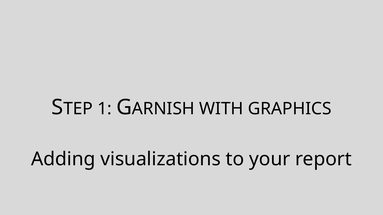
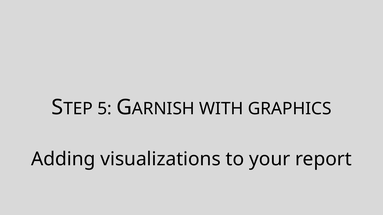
1: 1 -> 5
